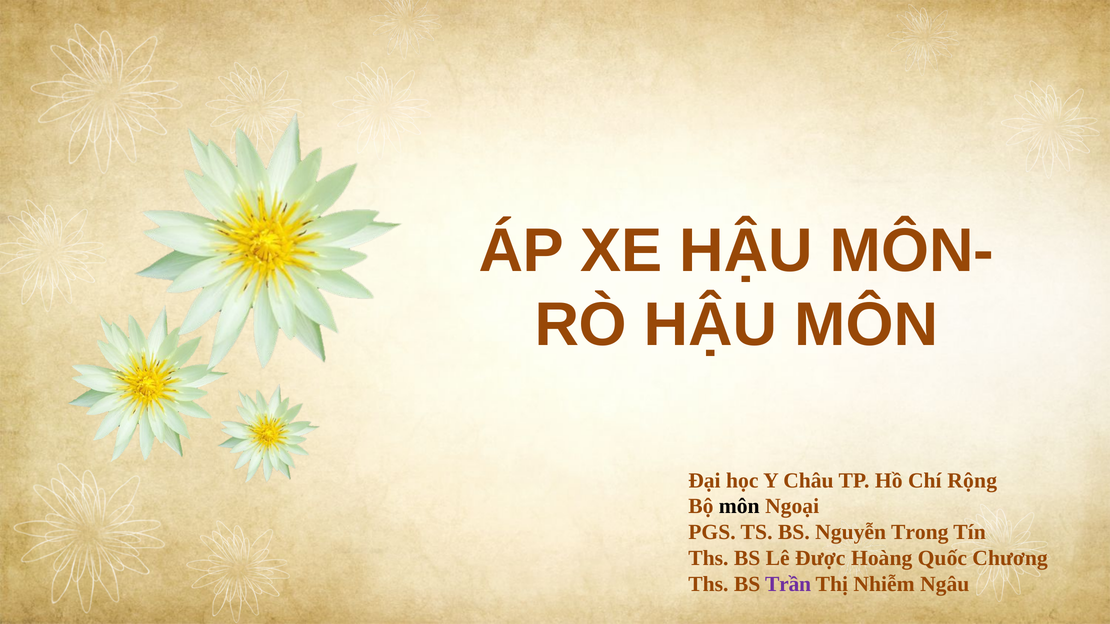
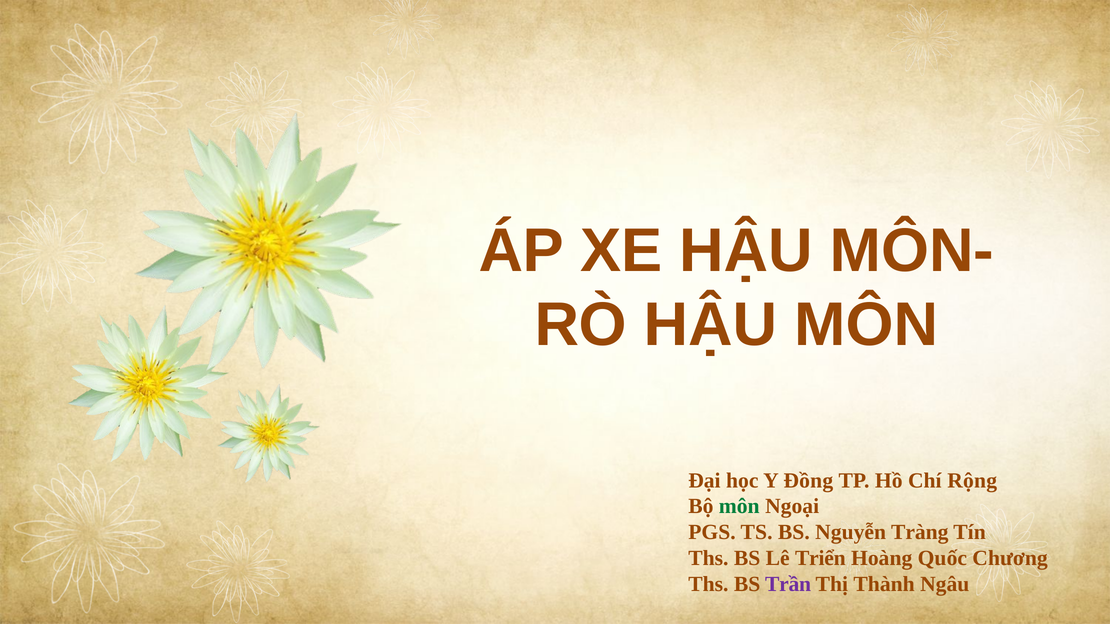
Châu: Châu -> Đồng
môn at (739, 507) colour: black -> green
Trong: Trong -> Tràng
Được: Được -> Triển
Nhiễm: Nhiễm -> Thành
